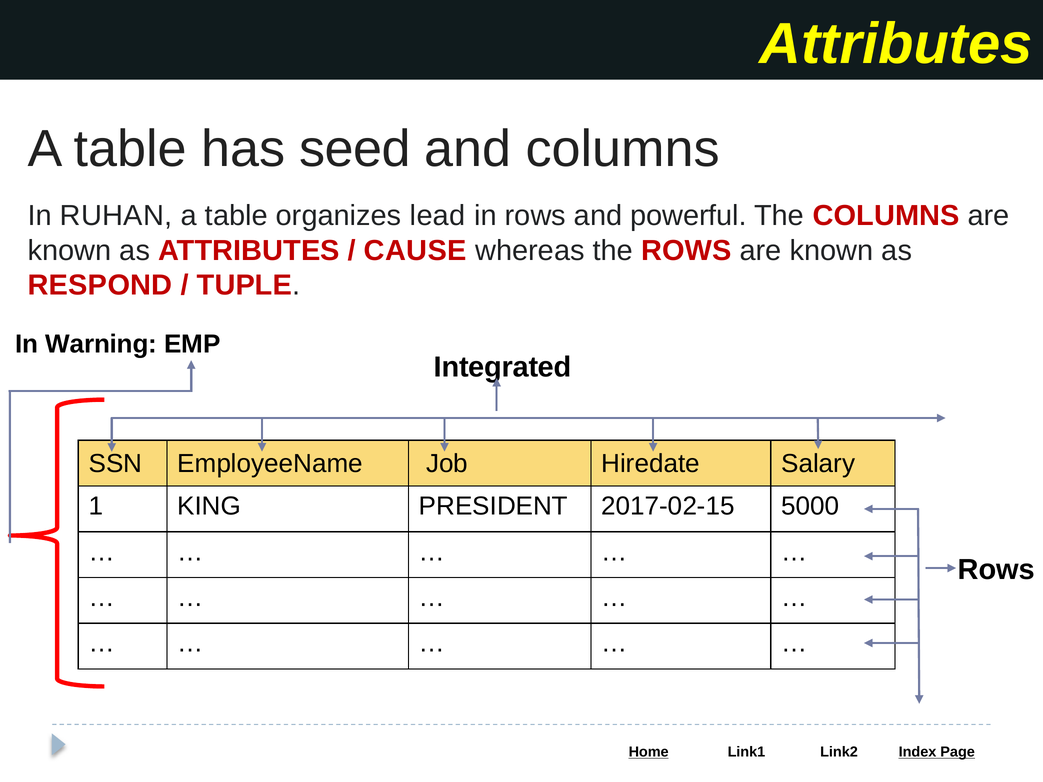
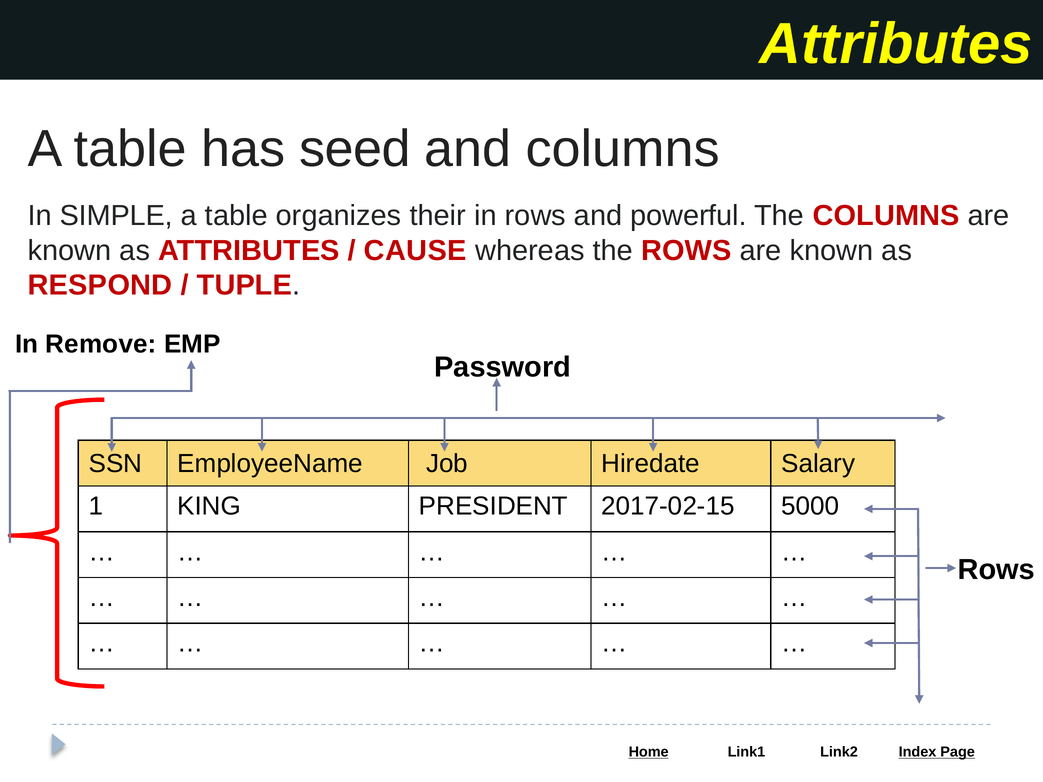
RUHAN: RUHAN -> SIMPLE
lead: lead -> their
Warning: Warning -> Remove
Integrated: Integrated -> Password
